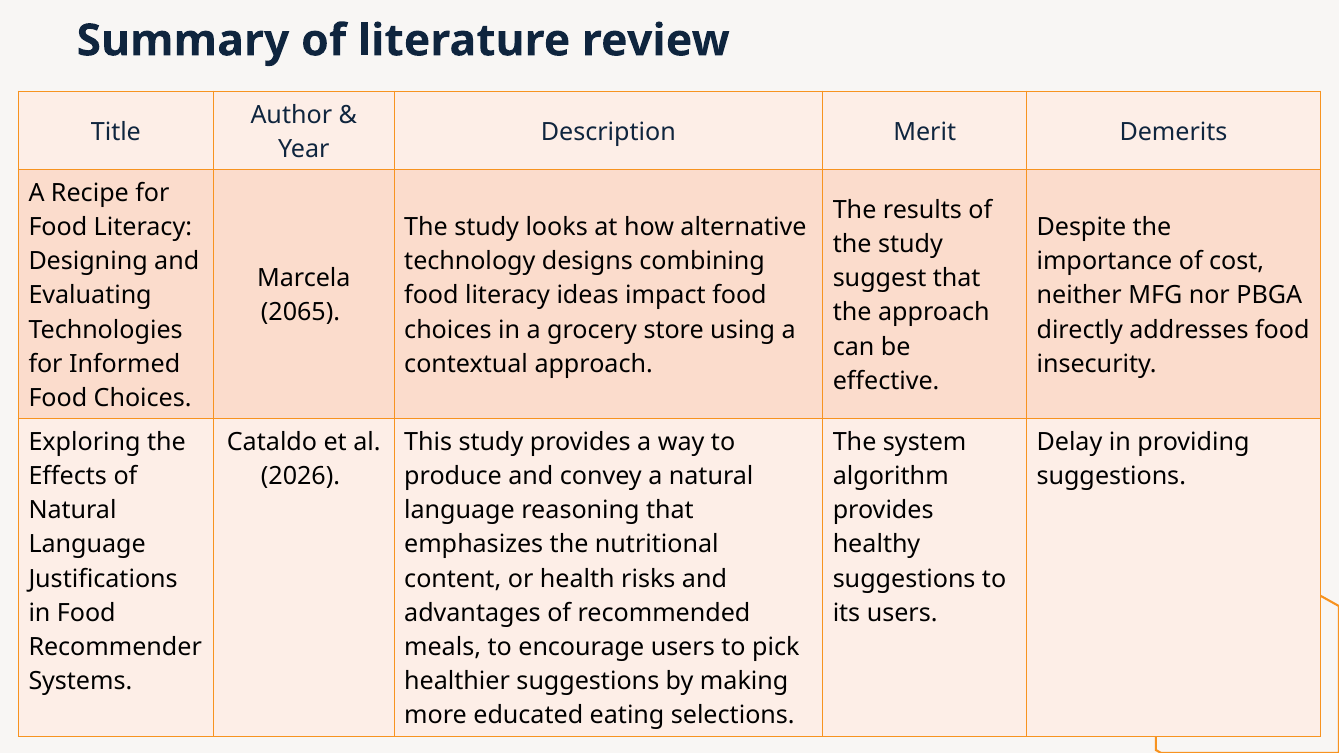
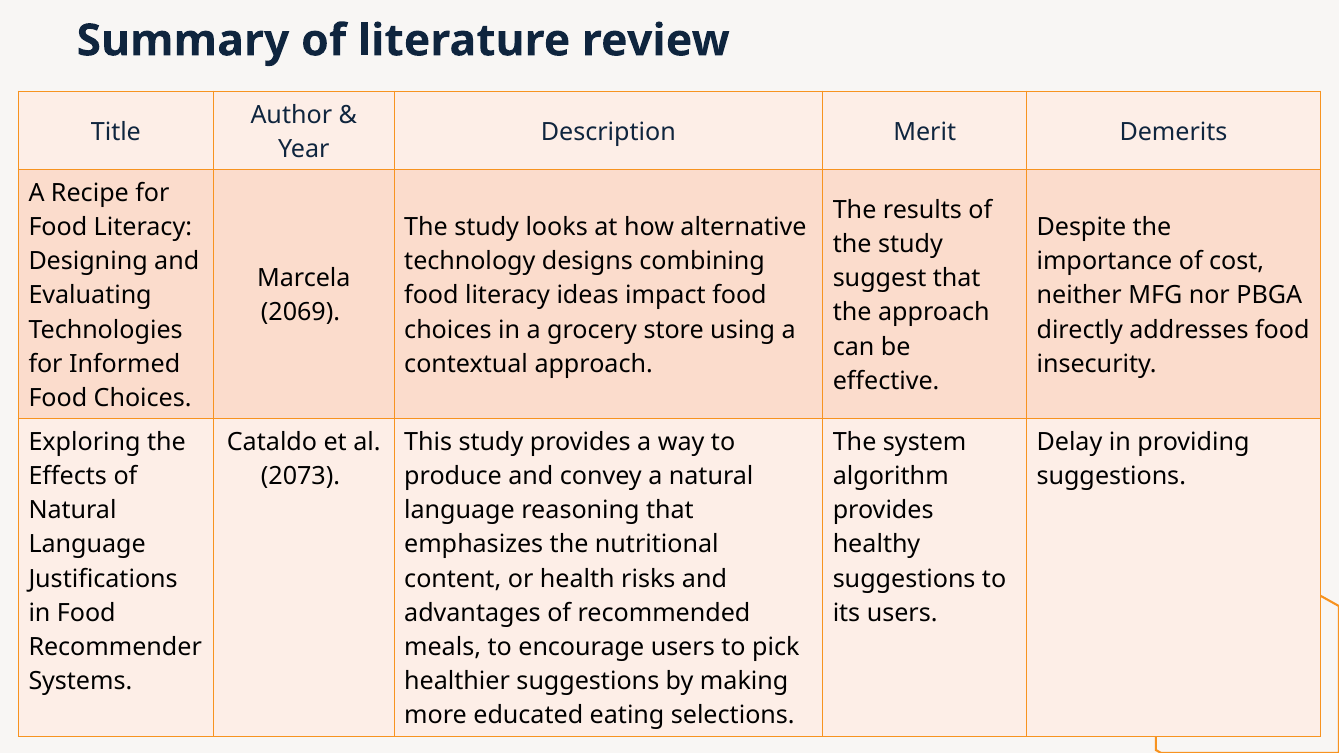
2065: 2065 -> 2069
2026: 2026 -> 2073
